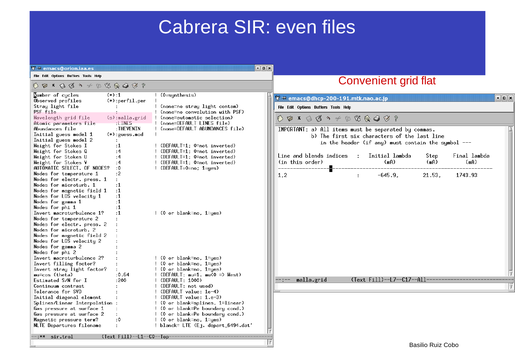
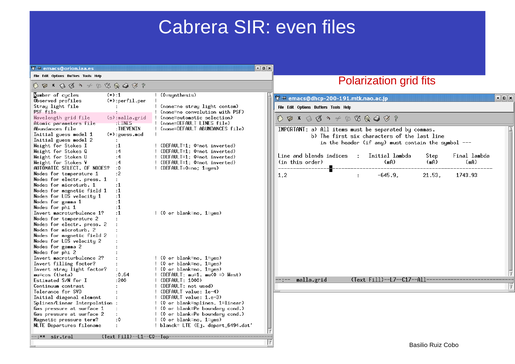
Convenient: Convenient -> Polarization
flat: flat -> fits
